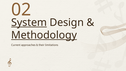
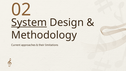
Methodology underline: present -> none
